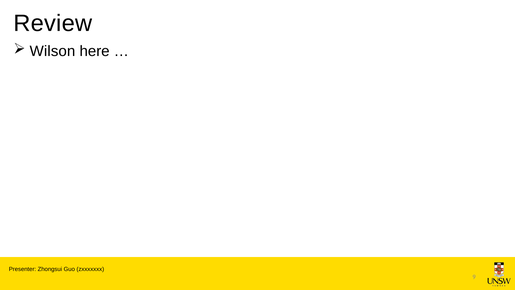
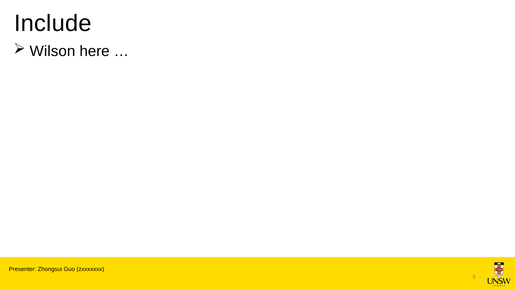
Review: Review -> Include
